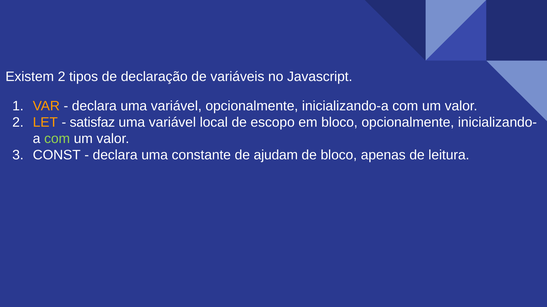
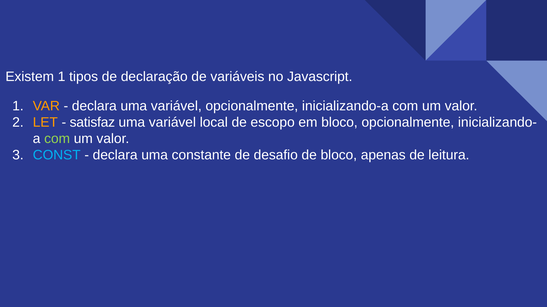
Existem 2: 2 -> 1
CONST colour: white -> light blue
ajudam: ajudam -> desafio
